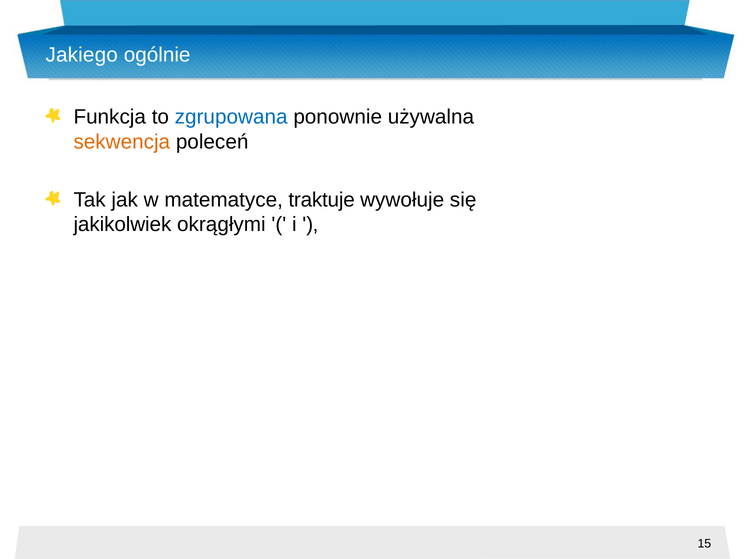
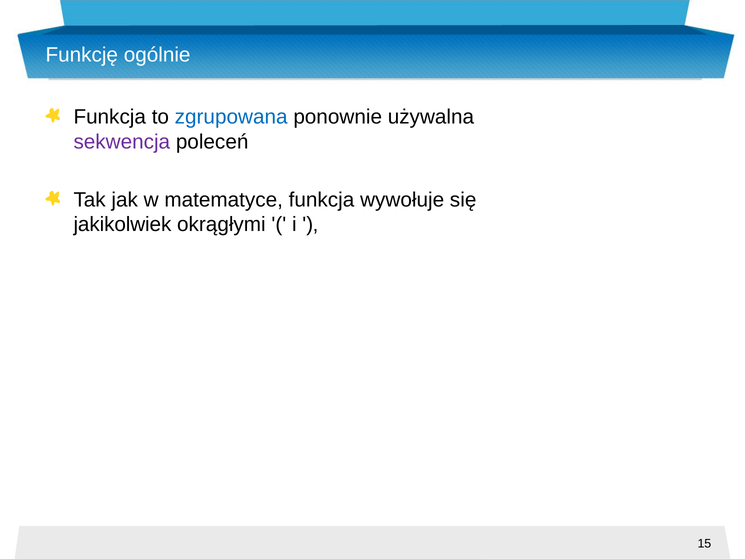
Jakiego: Jakiego -> Funkcję
sekwencja colour: orange -> purple
matematyce traktuje: traktuje -> funkcja
